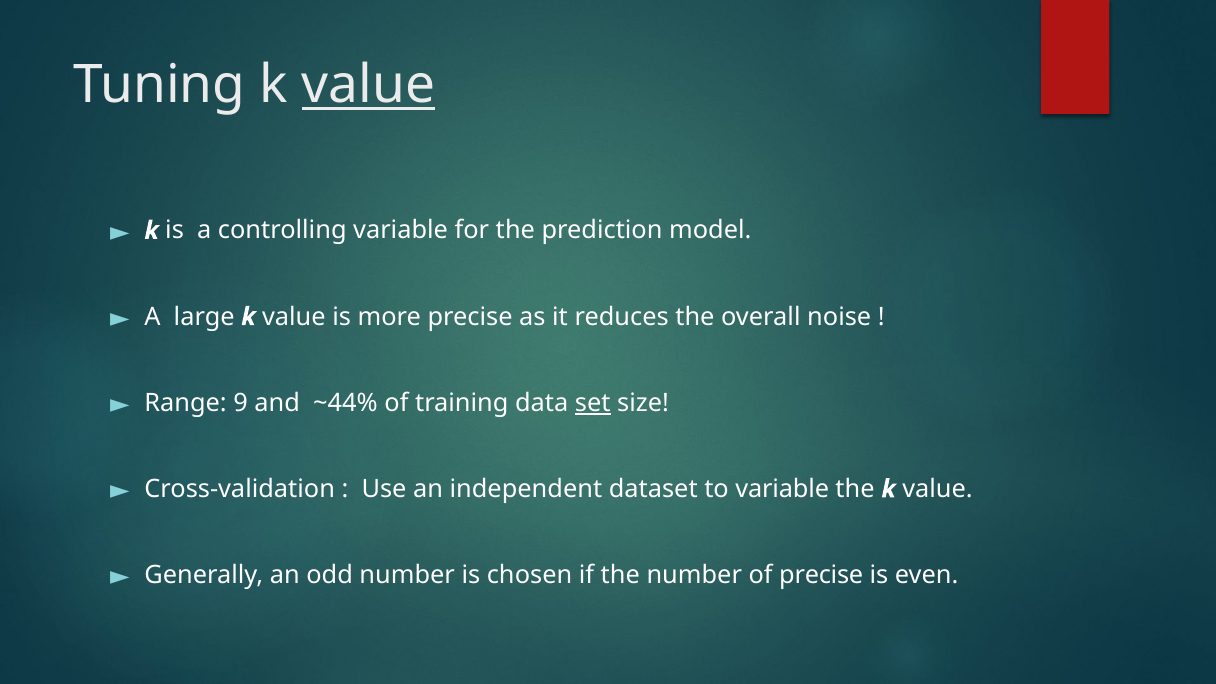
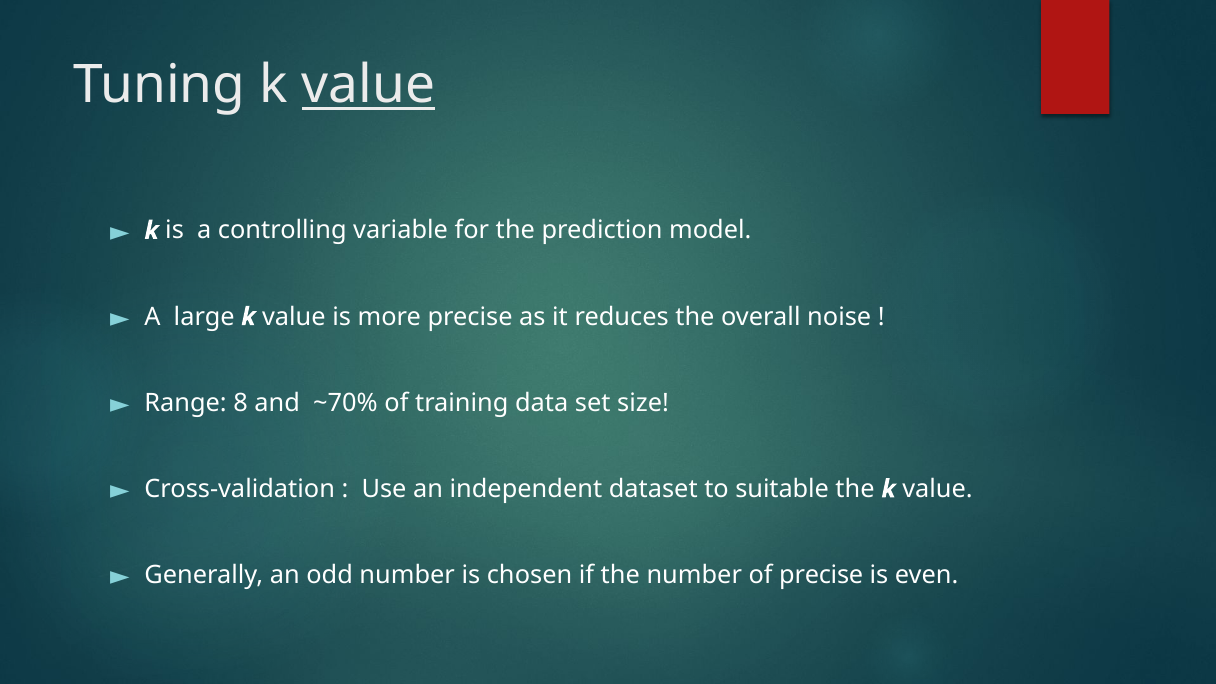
9: 9 -> 8
~44%: ~44% -> ~70%
set underline: present -> none
to variable: variable -> suitable
